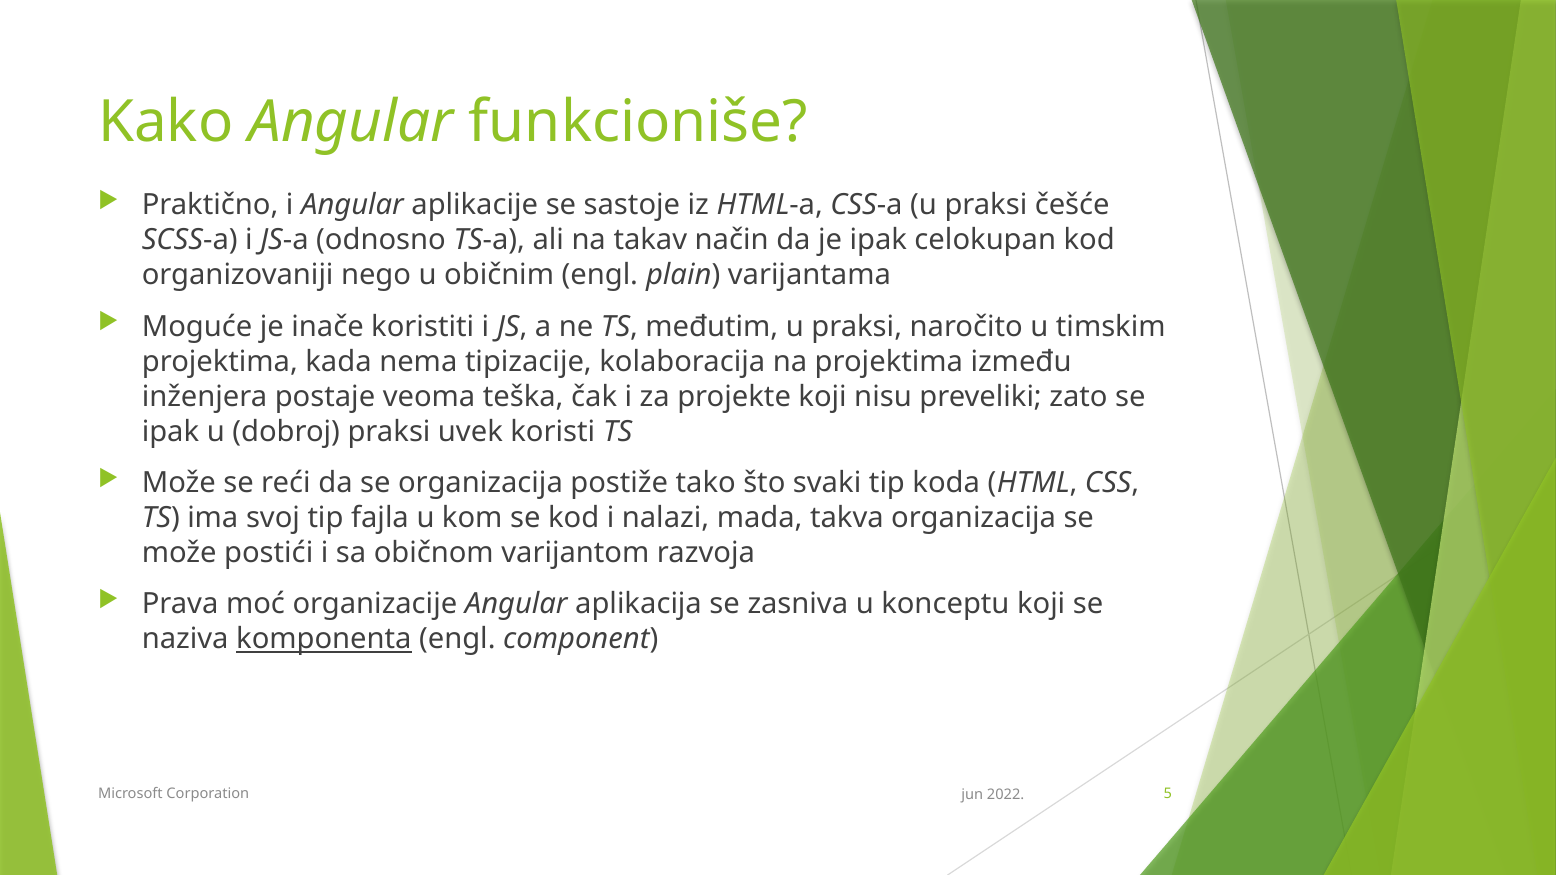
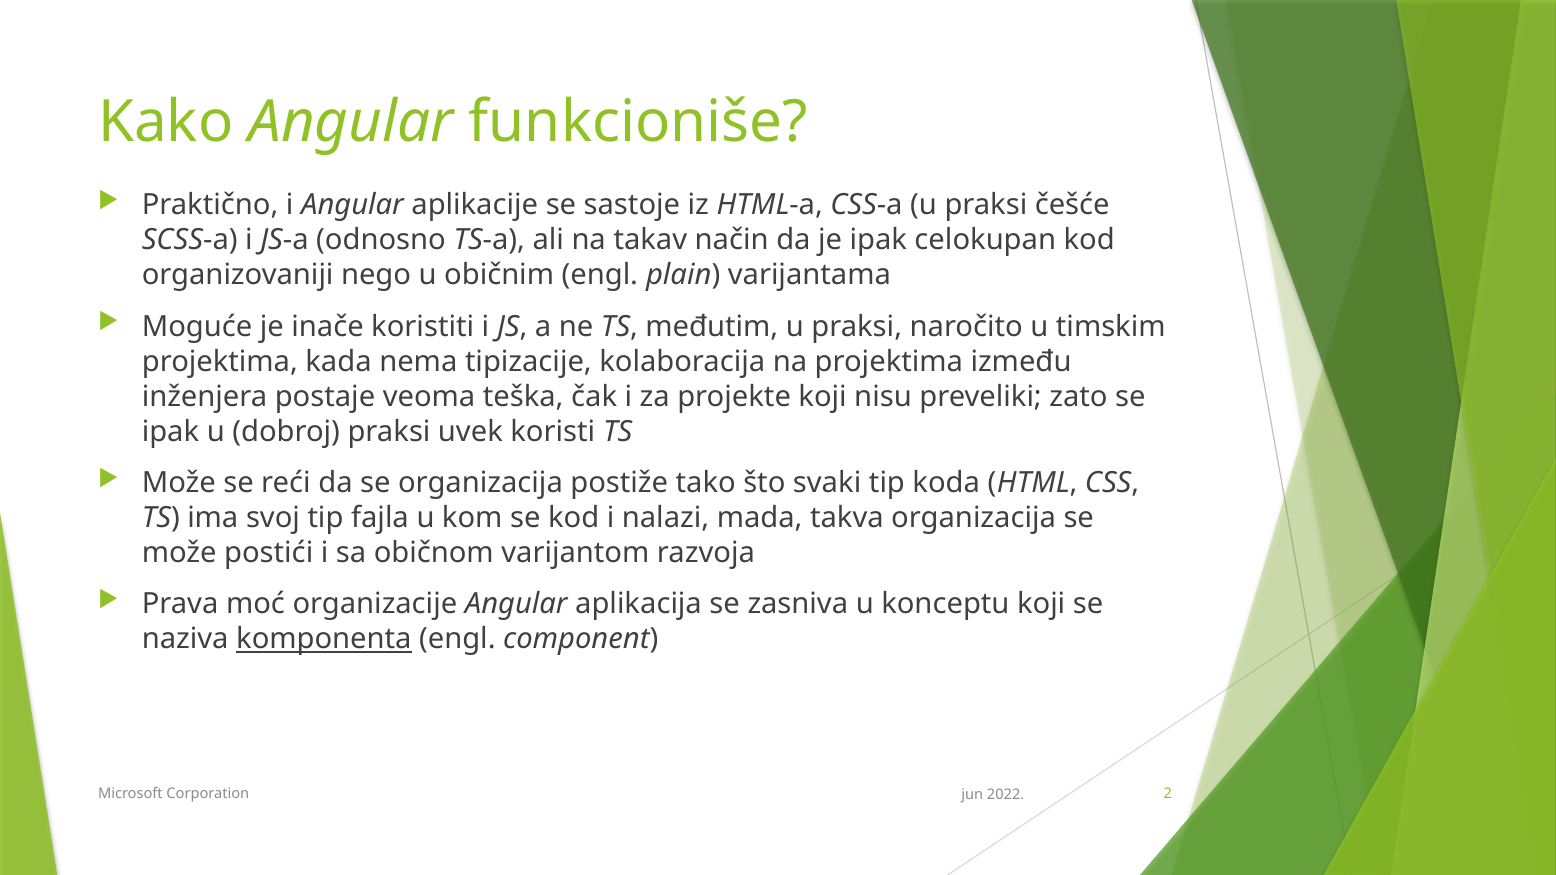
5: 5 -> 2
